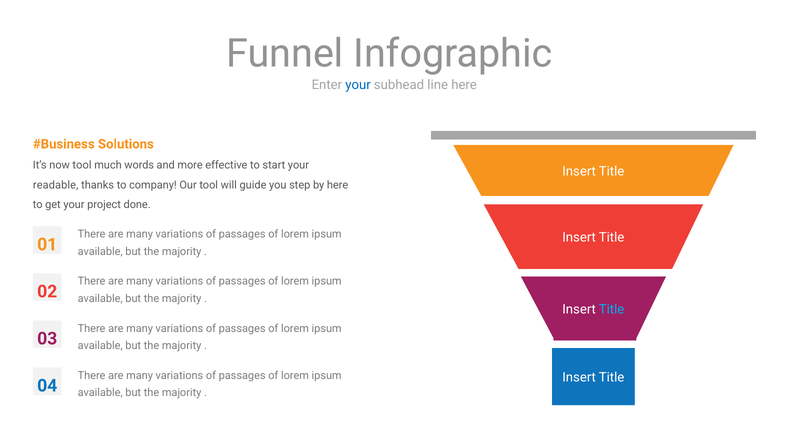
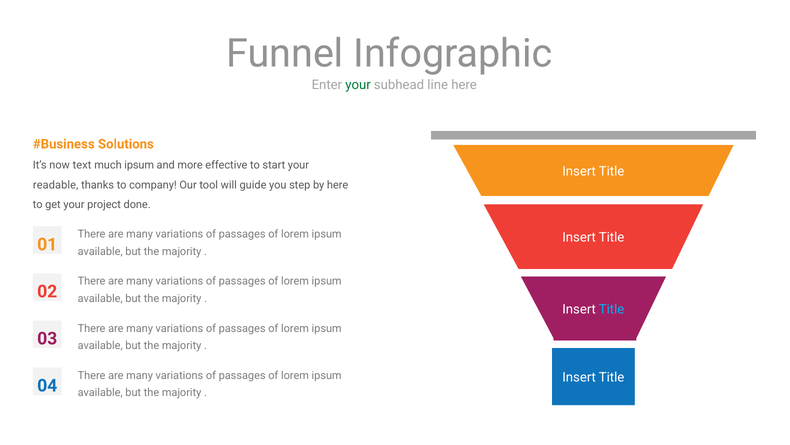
your at (358, 85) colour: blue -> green
now tool: tool -> text
much words: words -> ipsum
